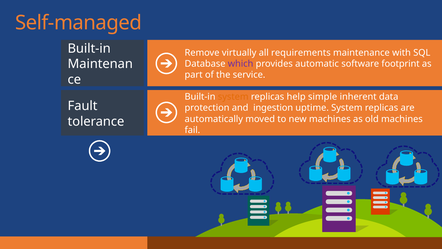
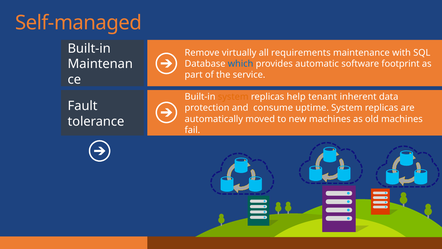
which colour: purple -> blue
simple: simple -> tenant
ingestion: ingestion -> consume
